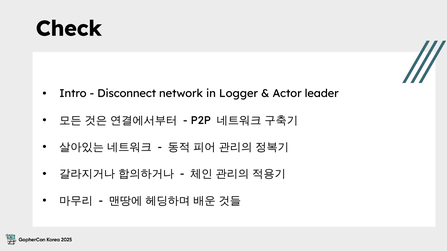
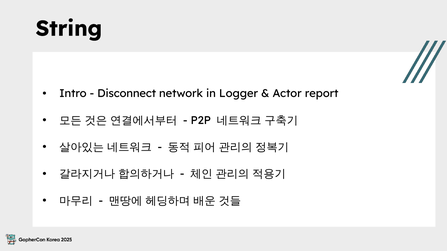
Check: Check -> String
leader: leader -> report
